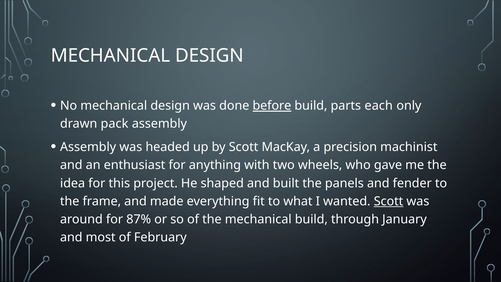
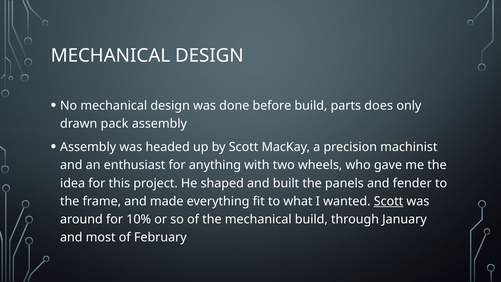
before underline: present -> none
each: each -> does
87%: 87% -> 10%
